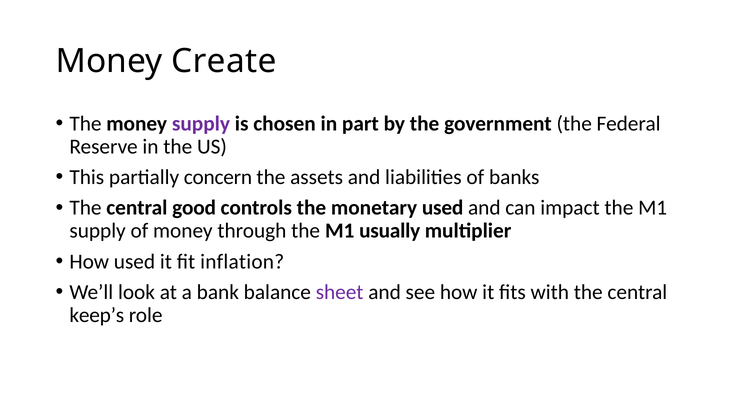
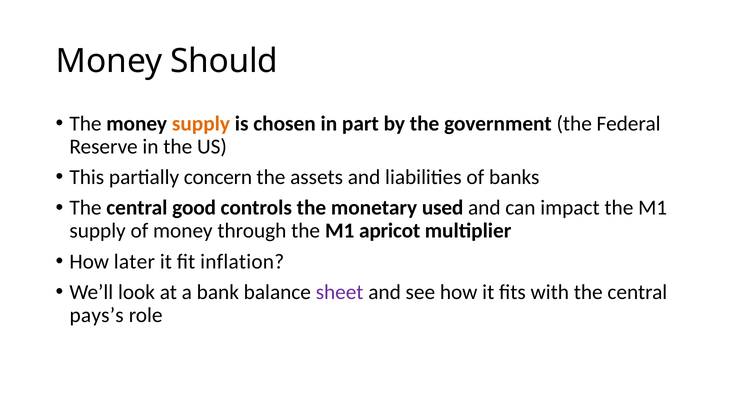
Create: Create -> Should
supply at (201, 124) colour: purple -> orange
usually: usually -> apricot
How used: used -> later
keep’s: keep’s -> pays’s
